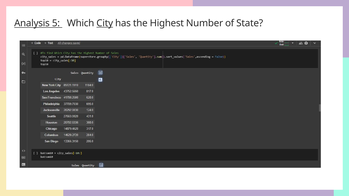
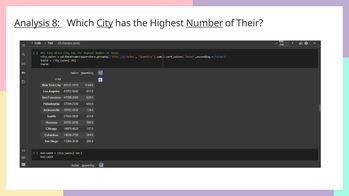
5: 5 -> 8
Number underline: none -> present
State: State -> Their
